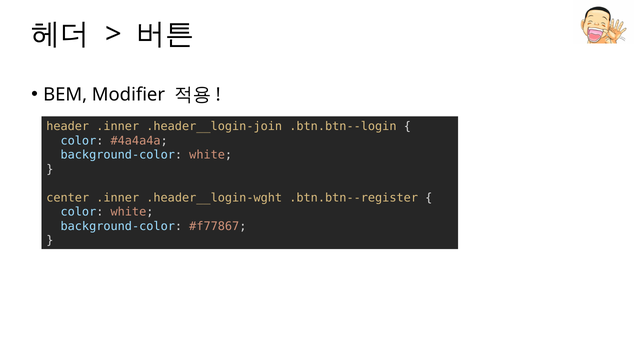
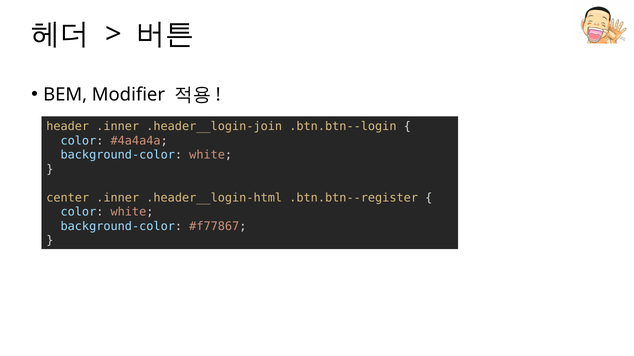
.header__login-wght: .header__login-wght -> .header__login-html
